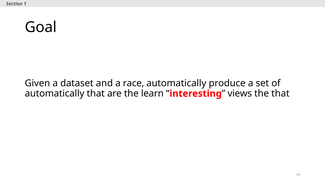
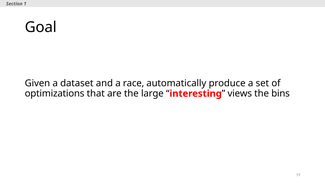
automatically at (55, 93): automatically -> optimizations
learn: learn -> large
the that: that -> bins
